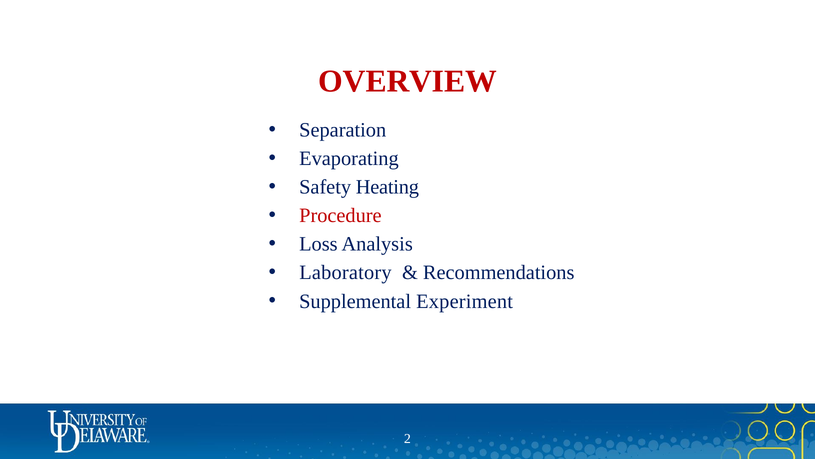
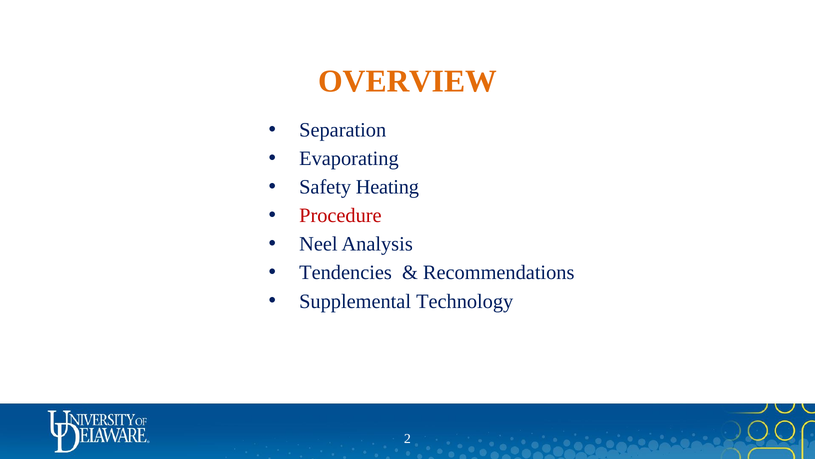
OVERVIEW colour: red -> orange
Loss: Loss -> Neel
Laboratory: Laboratory -> Tendencies
Experiment: Experiment -> Technology
